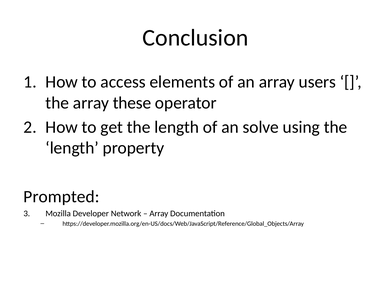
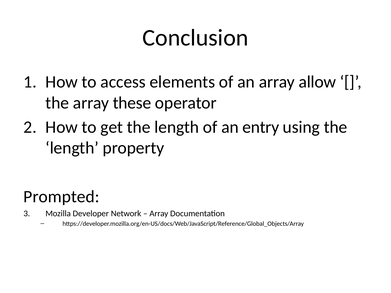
users: users -> allow
solve: solve -> entry
